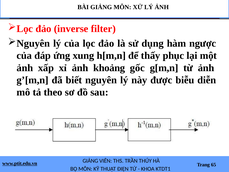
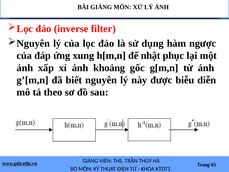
thấy: thấy -> nhật
